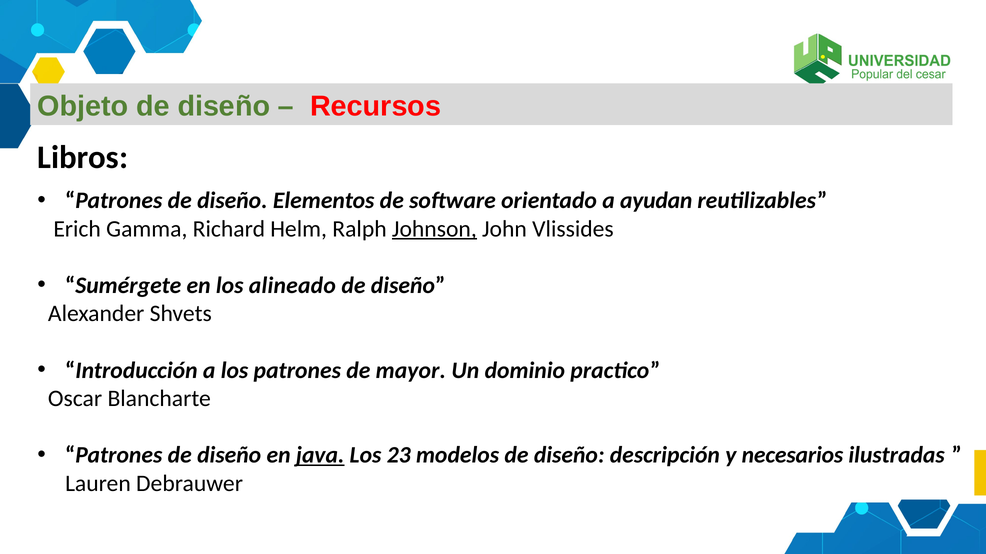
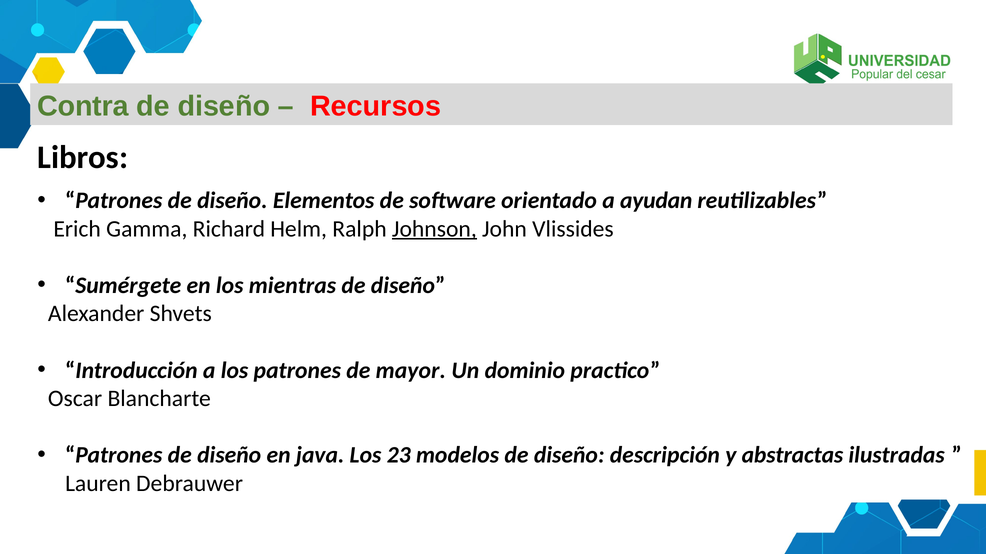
Objeto: Objeto -> Contra
alineado: alineado -> mientras
java underline: present -> none
necesarios: necesarios -> abstractas
